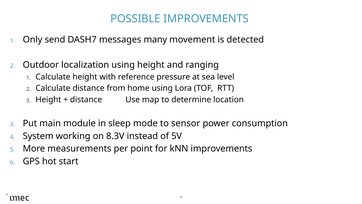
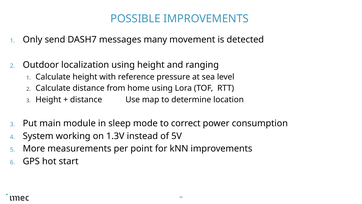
sensor: sensor -> correct
8.3V: 8.3V -> 1.3V
